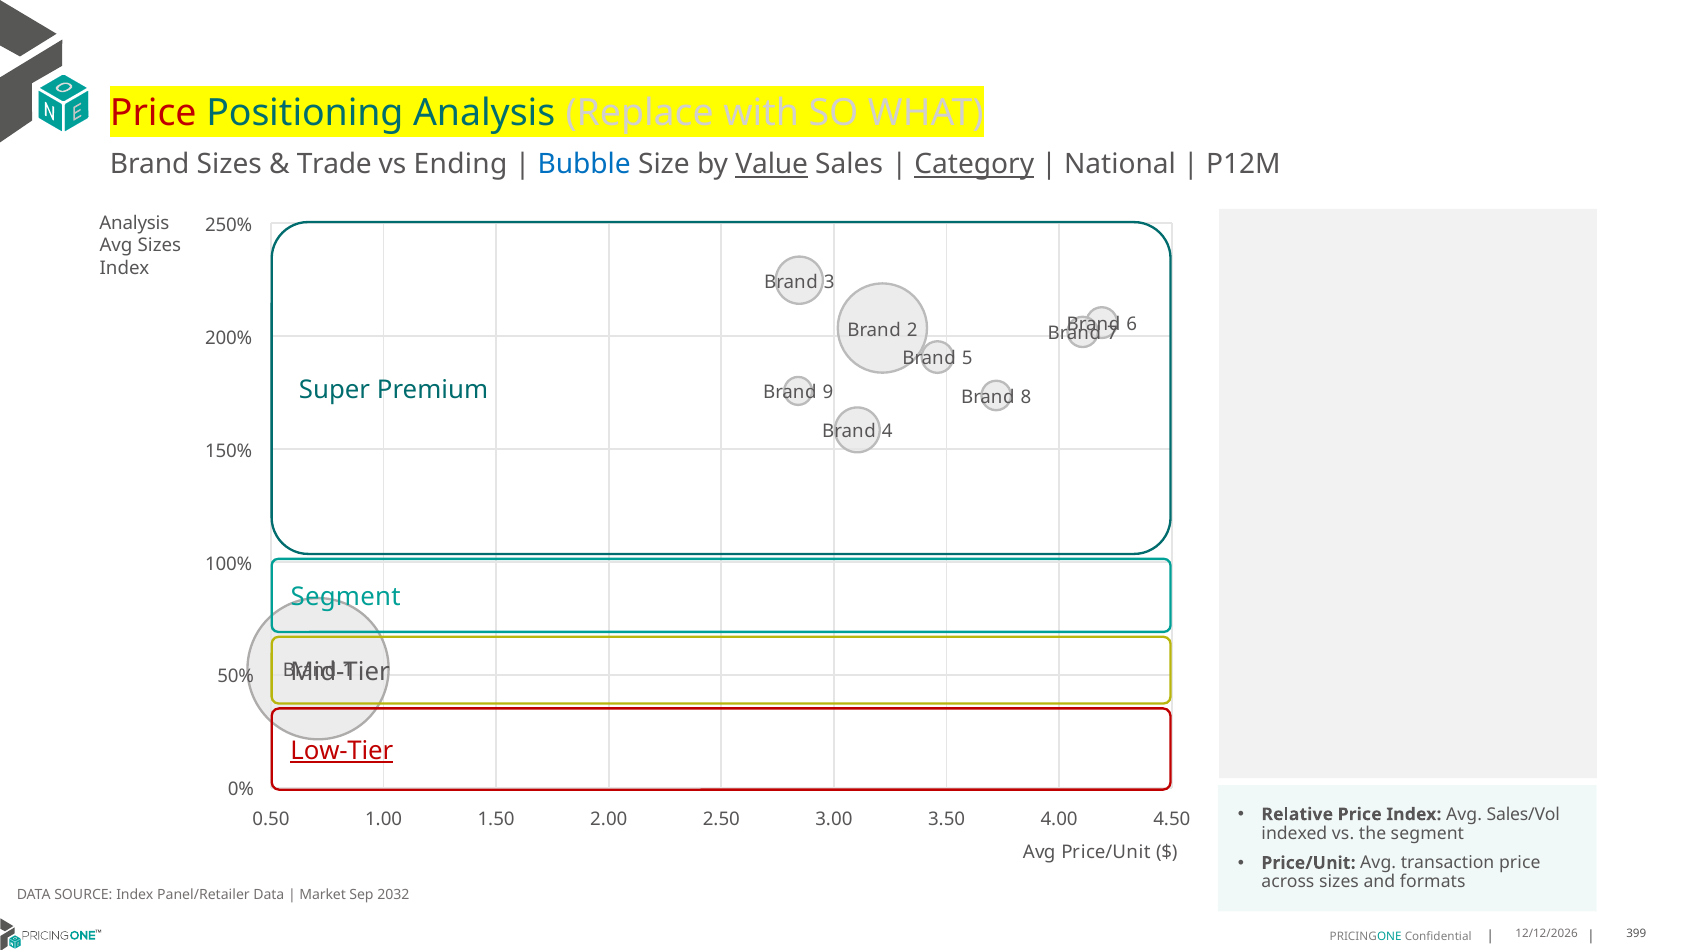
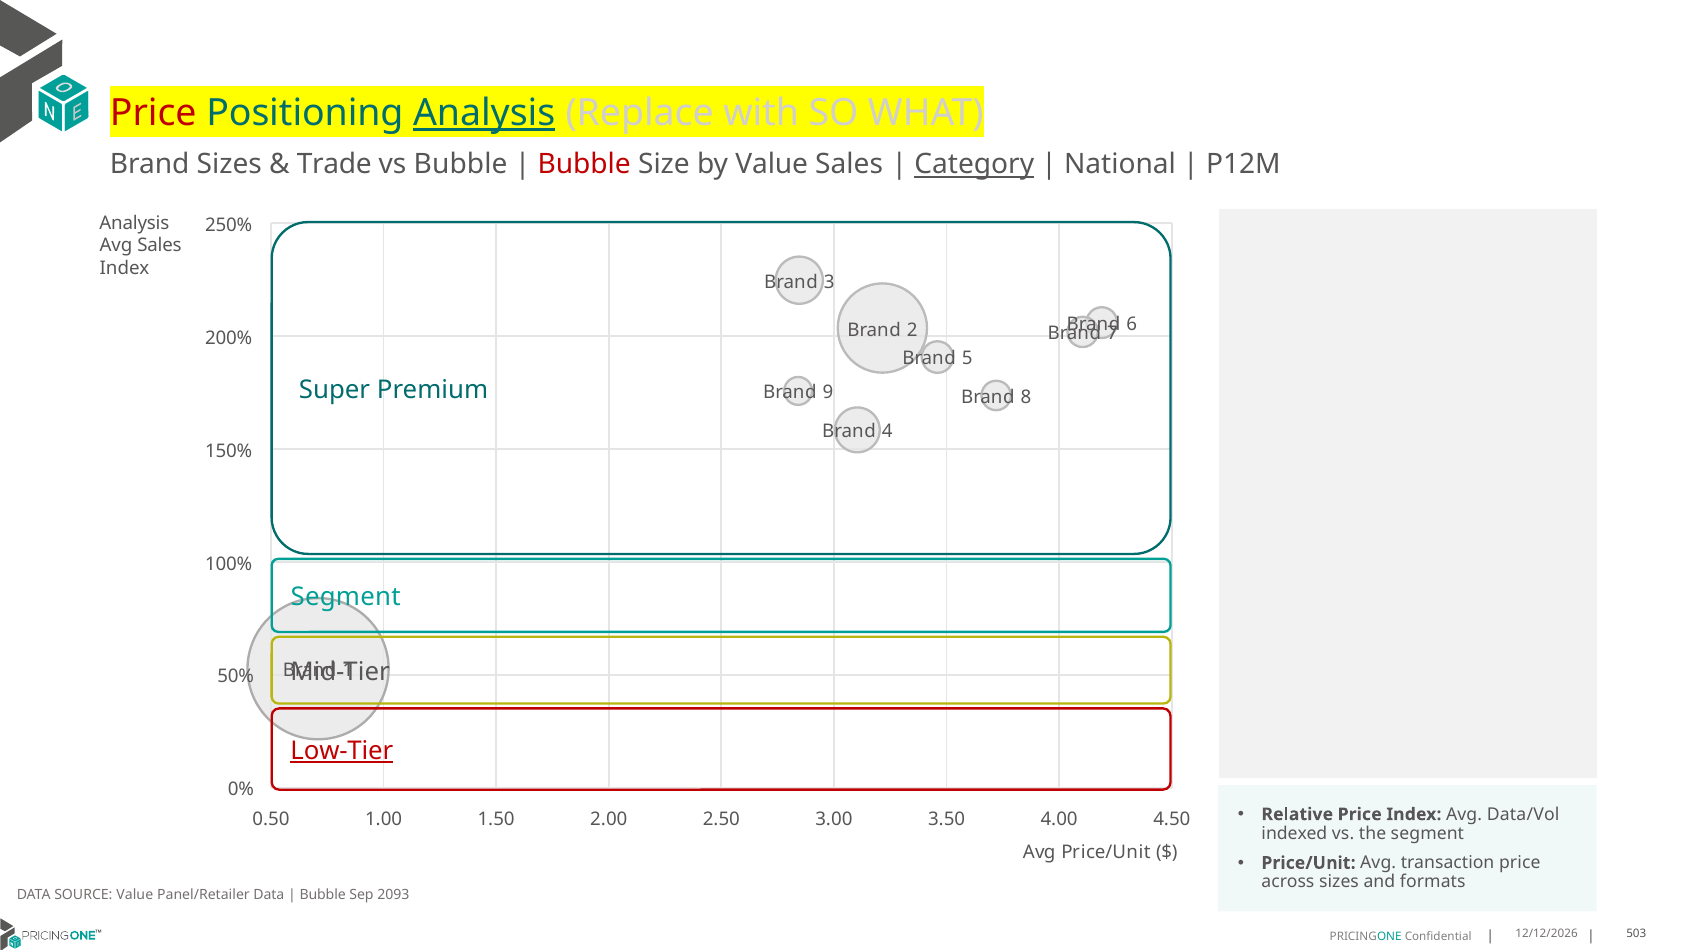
Analysis at (484, 113) underline: none -> present
vs Ending: Ending -> Bubble
Bubble at (584, 165) colour: blue -> red
Value at (772, 165) underline: present -> none
Avg Sizes: Sizes -> Sales
Sales/Vol: Sales/Vol -> Data/Vol
SOURCE Index: Index -> Value
Market at (323, 894): Market -> Bubble
2032: 2032 -> 2093
399: 399 -> 503
